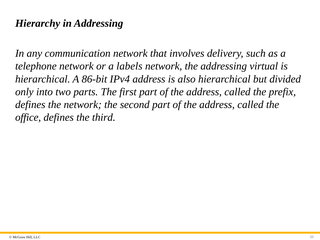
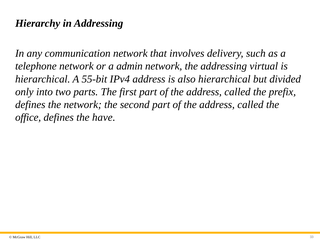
labels: labels -> admin
86-bit: 86-bit -> 55-bit
third: third -> have
